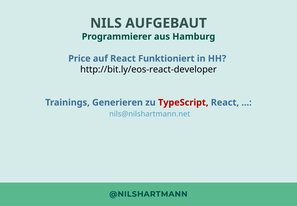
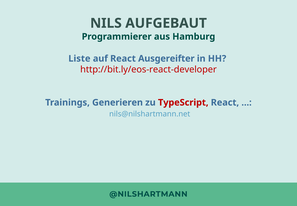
Price: Price -> Liste
Funktioniert: Funktioniert -> Ausgereifter
http://bit.ly/eos-react-developer colour: black -> red
